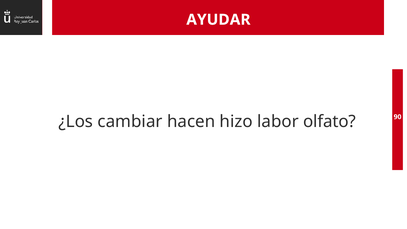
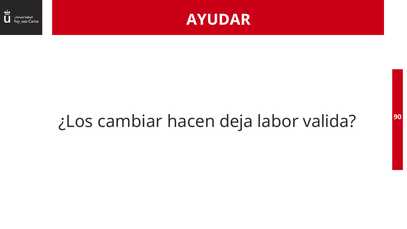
hizo: hizo -> deja
olfato: olfato -> valida
